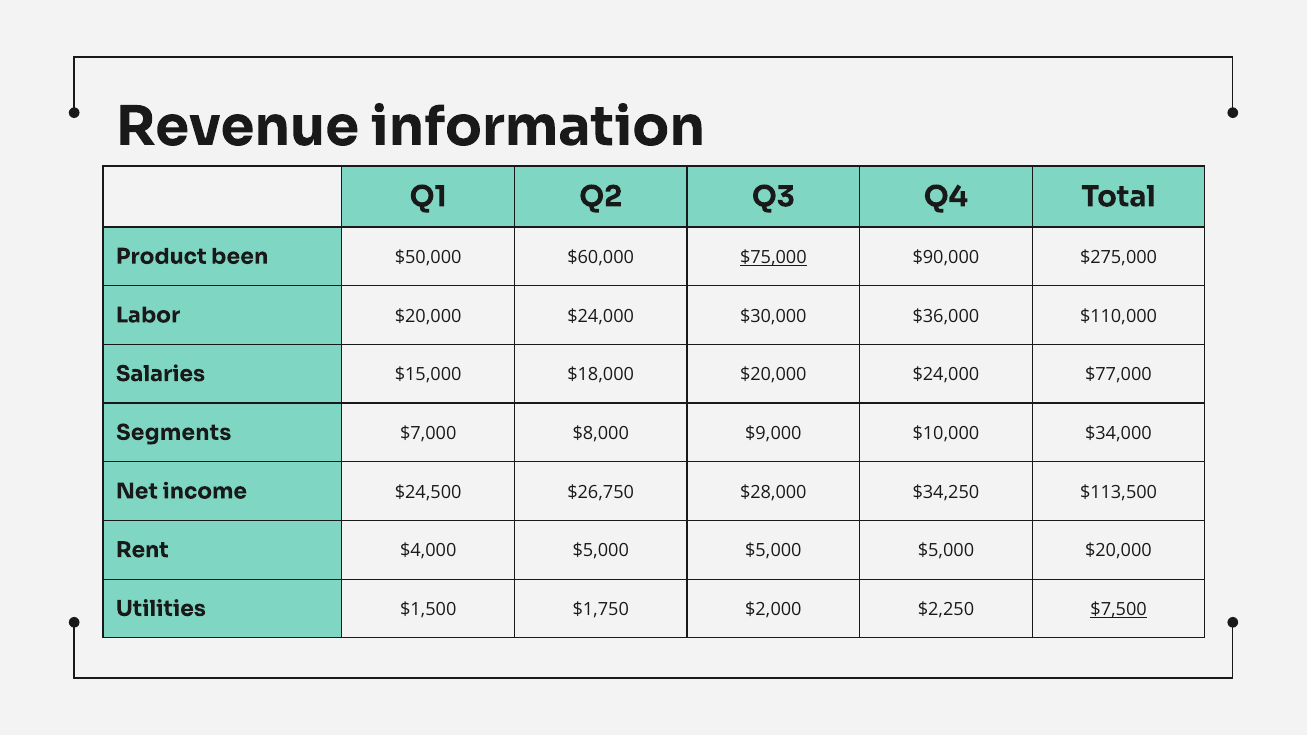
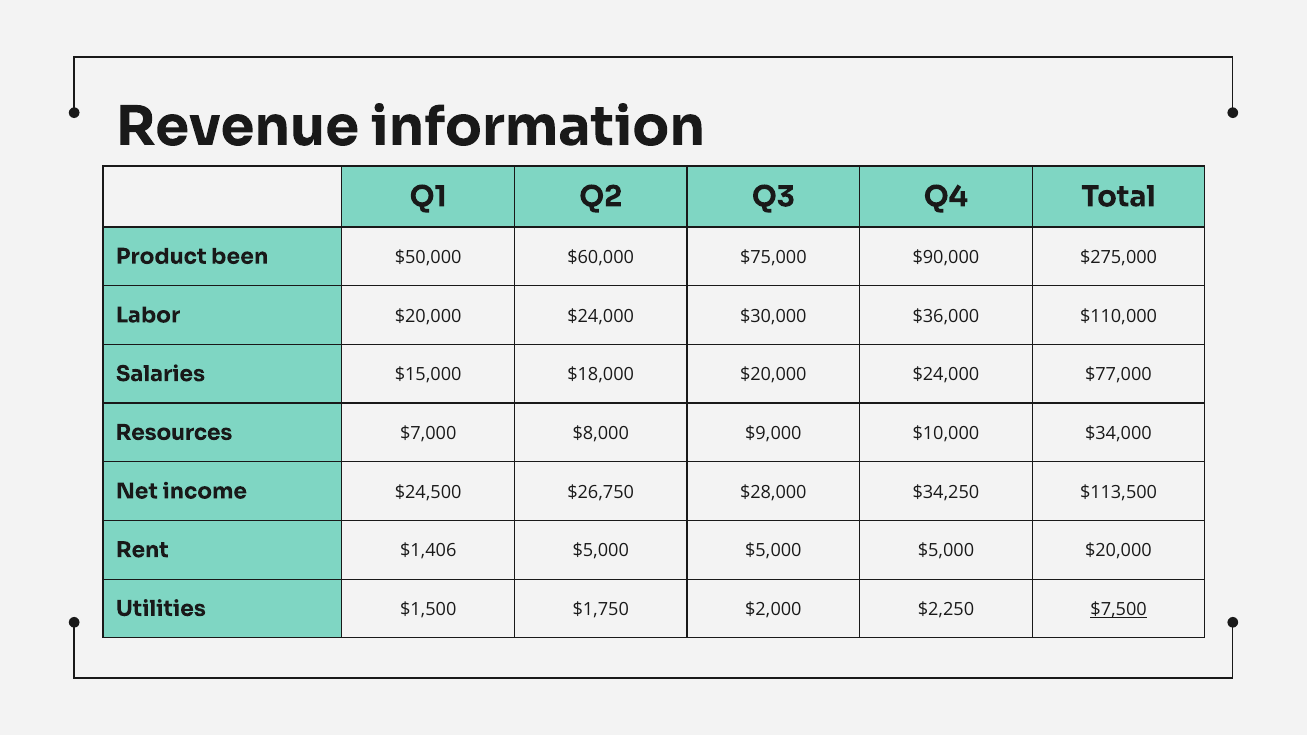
$75,000 underline: present -> none
Segments: Segments -> Resources
$4,000: $4,000 -> $1,406
